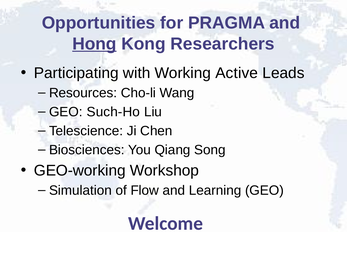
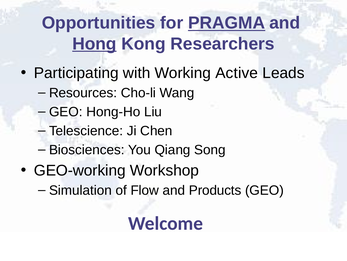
PRAGMA underline: none -> present
Such-Ho: Such-Ho -> Hong-Ho
Learning: Learning -> Products
